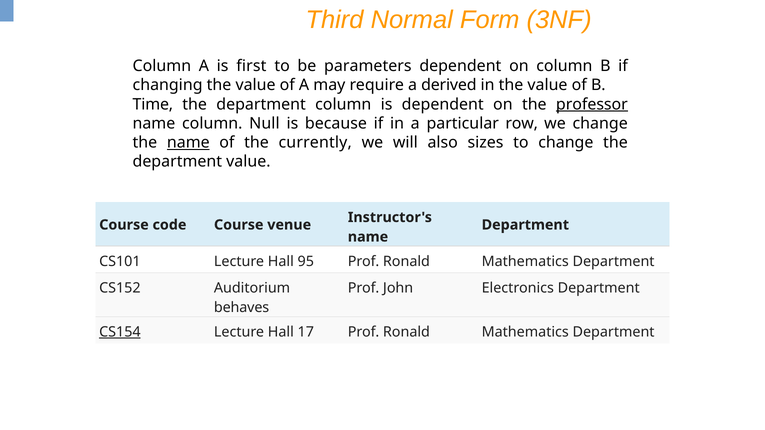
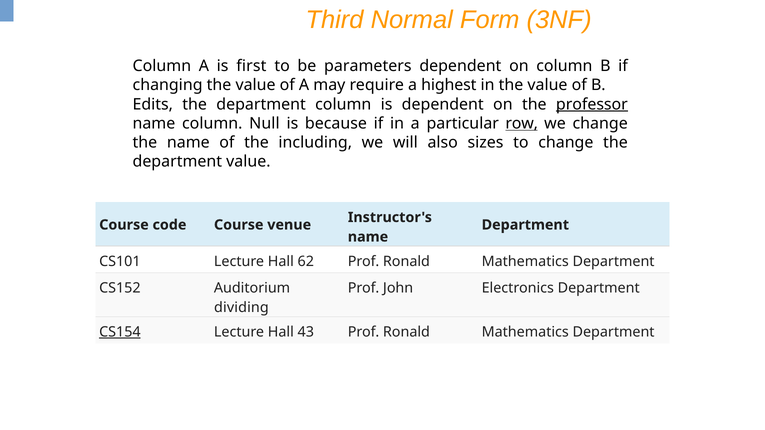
derived: derived -> highest
Time: Time -> Edits
row underline: none -> present
name at (188, 143) underline: present -> none
currently: currently -> including
95: 95 -> 62
behaves: behaves -> dividing
17: 17 -> 43
